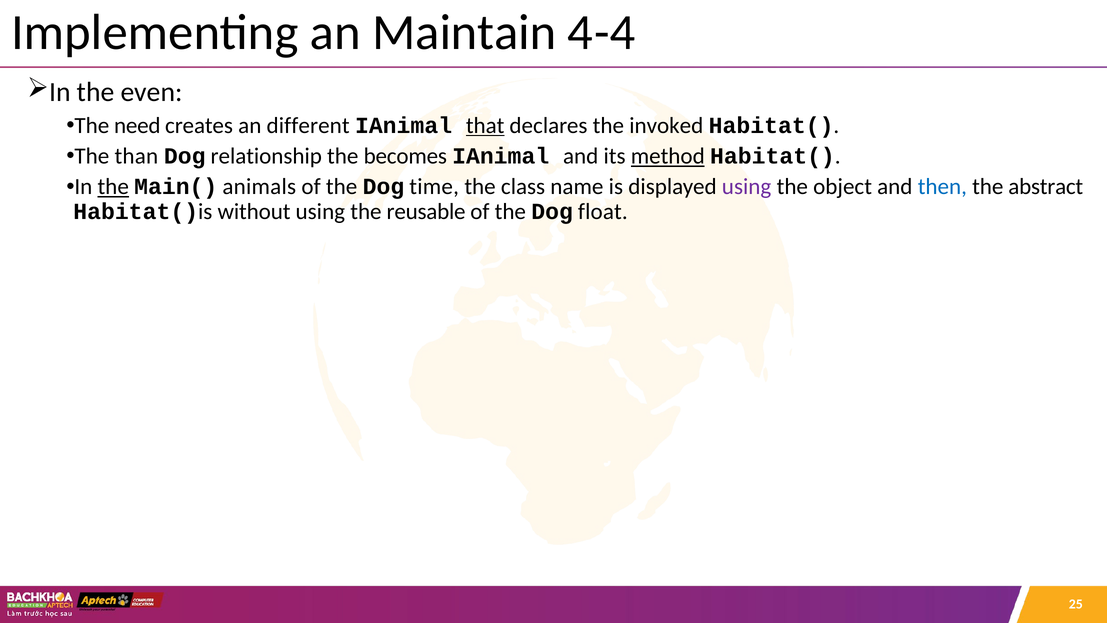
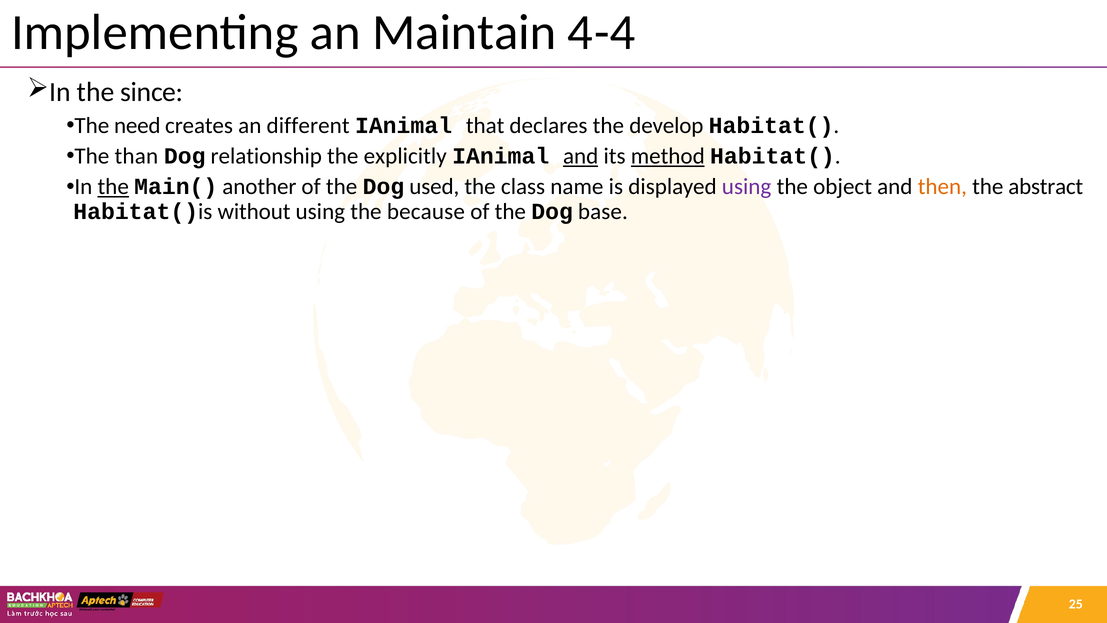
even: even -> since
that underline: present -> none
invoked: invoked -> develop
becomes: becomes -> explicitly
and at (581, 156) underline: none -> present
animals: animals -> another
time: time -> used
then colour: blue -> orange
reusable: reusable -> because
float: float -> base
